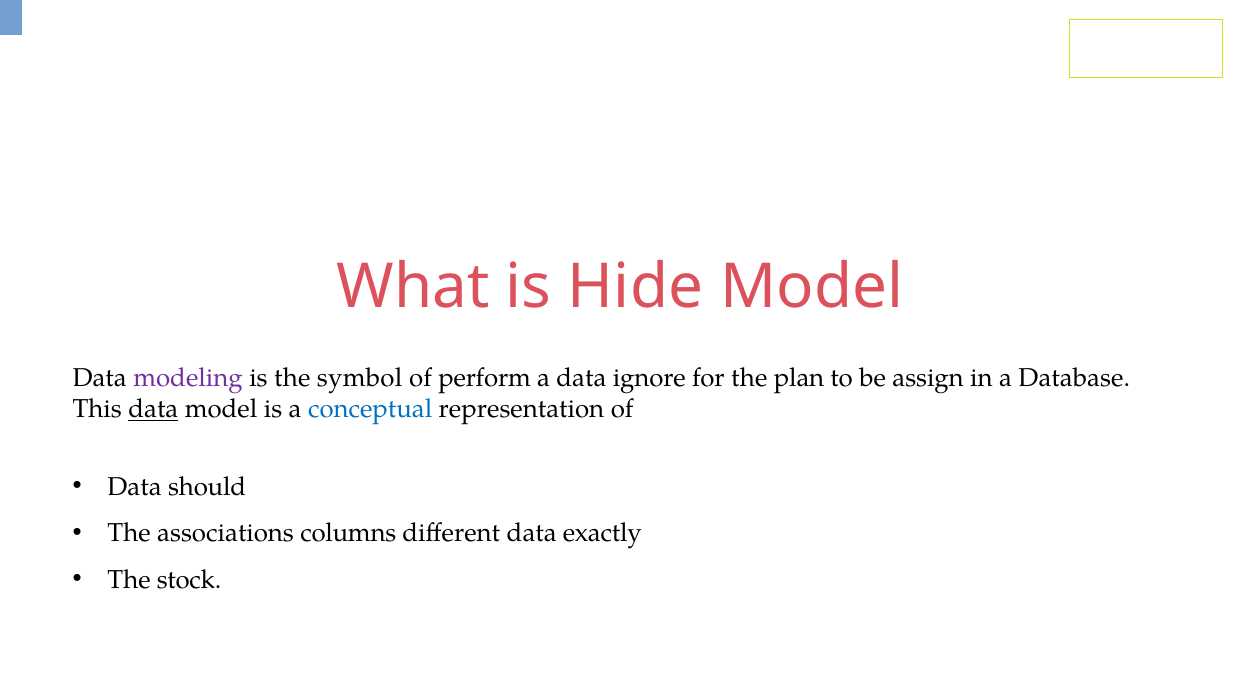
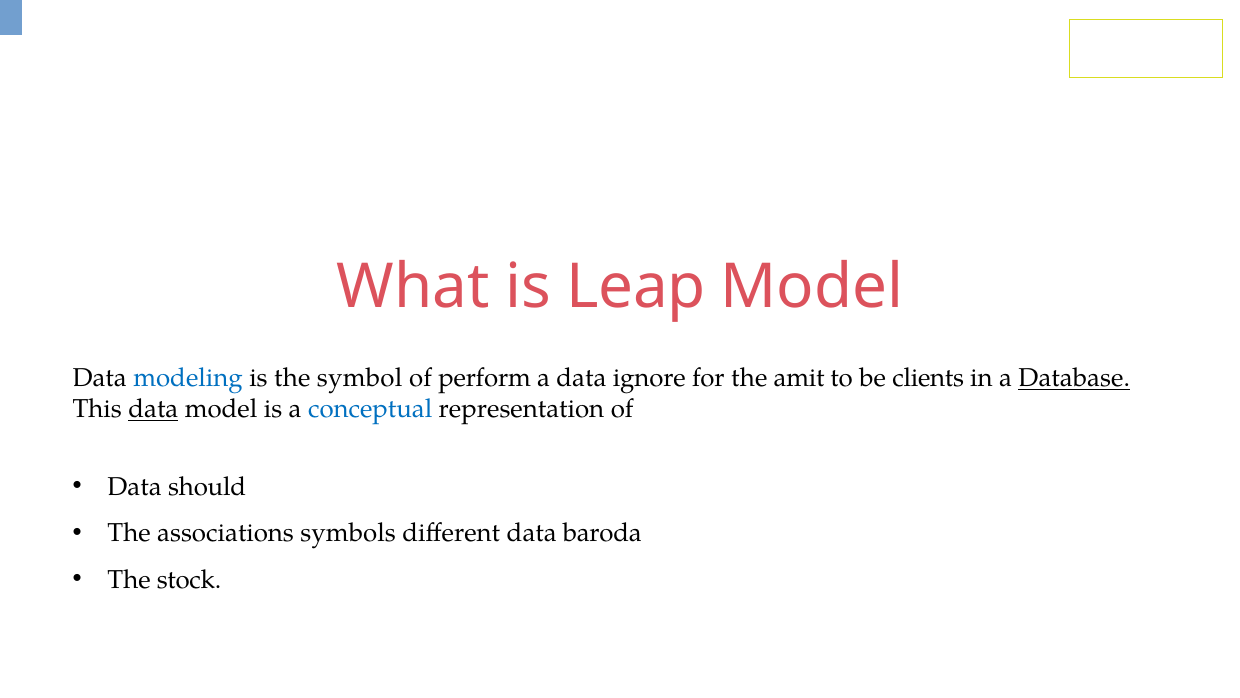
Hide: Hide -> Leap
modeling colour: purple -> blue
plan: plan -> amit
assign: assign -> clients
Database underline: none -> present
columns: columns -> symbols
exactly: exactly -> baroda
